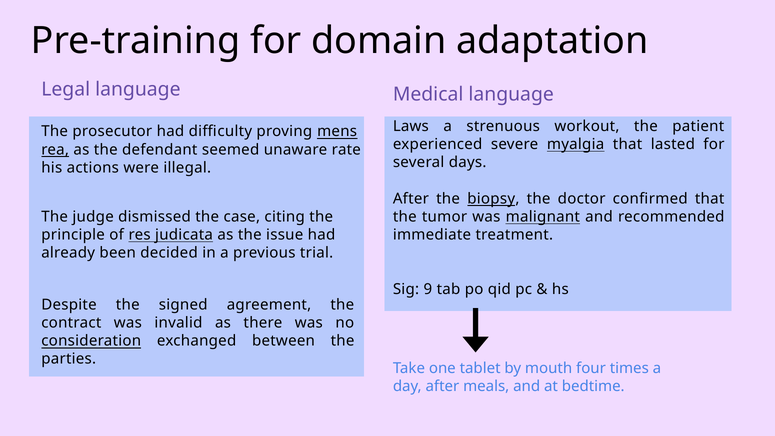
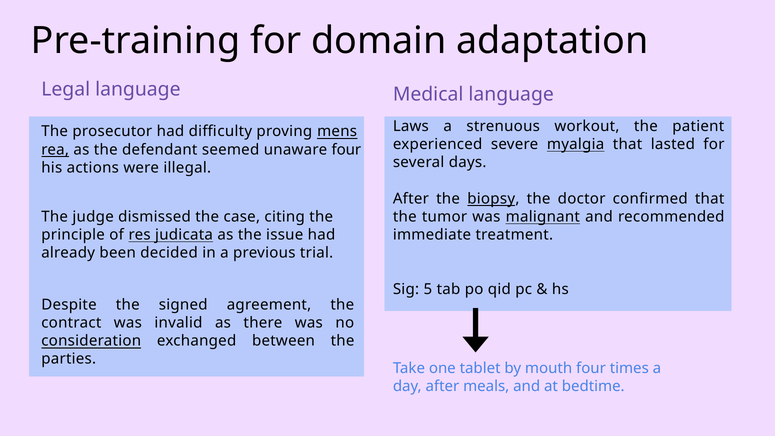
unaware rate: rate -> four
9: 9 -> 5
